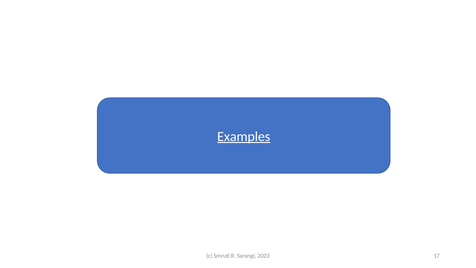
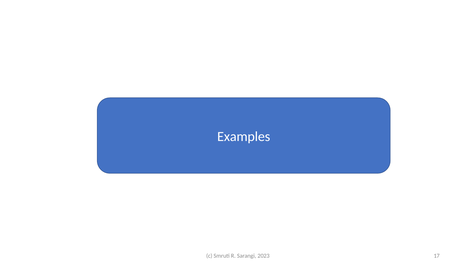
Examples underline: present -> none
